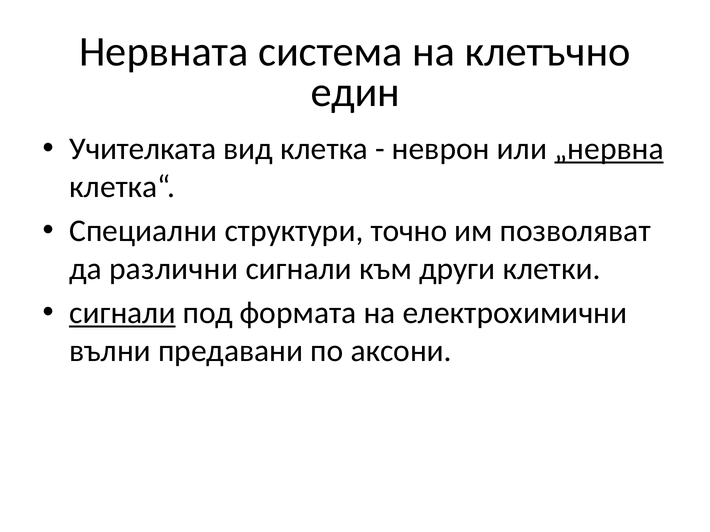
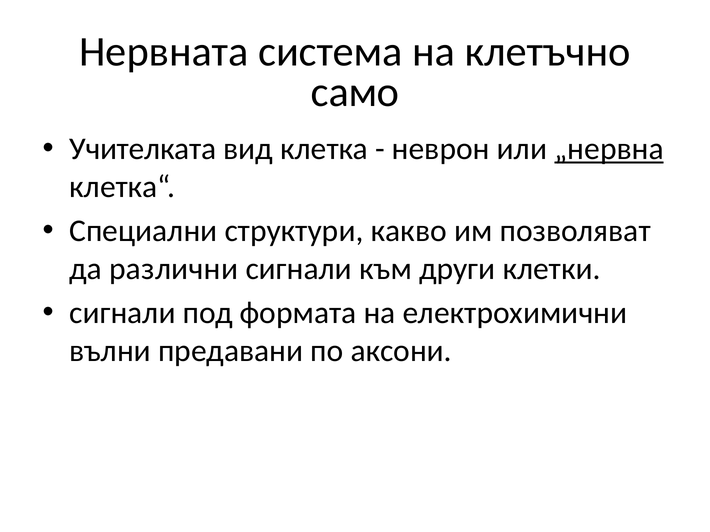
един: един -> само
точно: точно -> какво
сигнали at (122, 313) underline: present -> none
